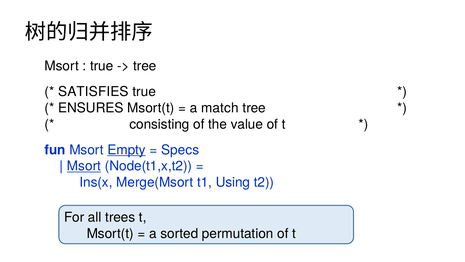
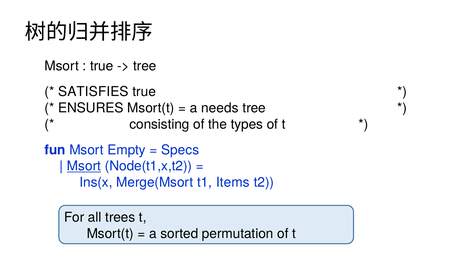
match: match -> needs
value: value -> types
Empty underline: present -> none
Using: Using -> Items
